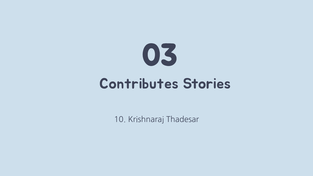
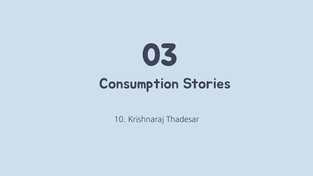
Contributes: Contributes -> Consumption
